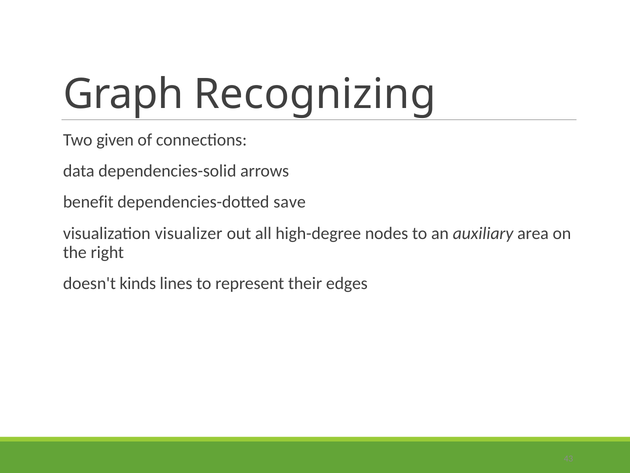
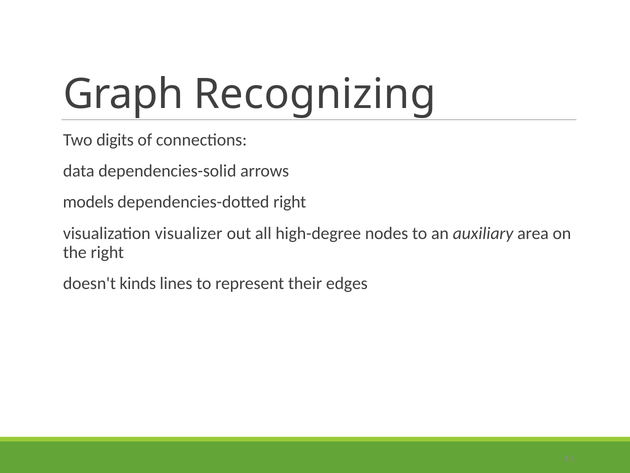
given: given -> digits
benefit: benefit -> models
dependencies-dotted save: save -> right
